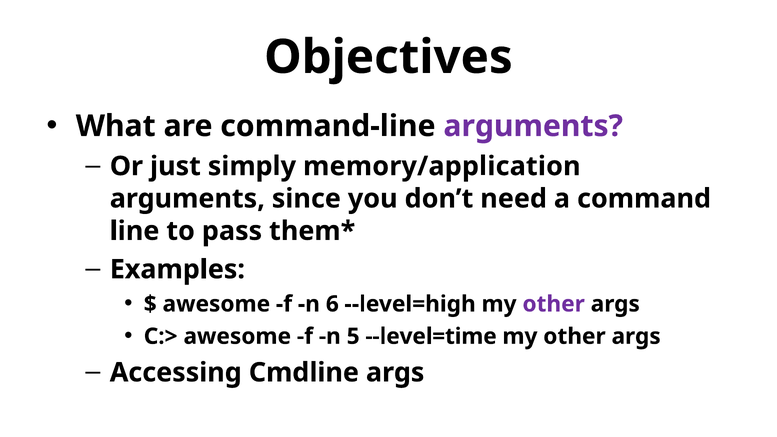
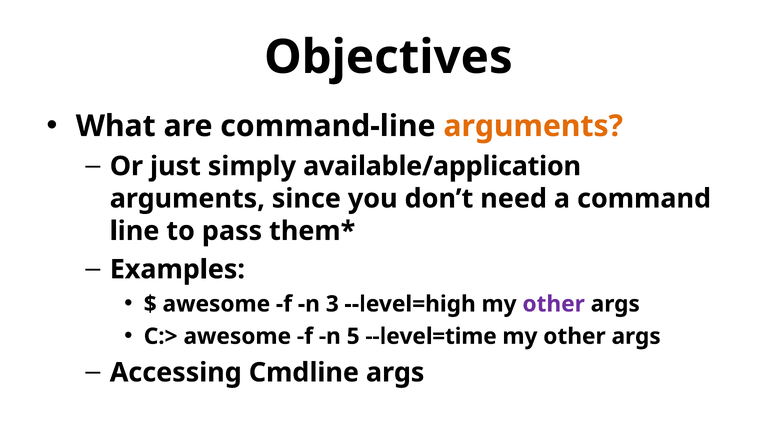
arguments at (533, 126) colour: purple -> orange
memory/application: memory/application -> available/application
6: 6 -> 3
